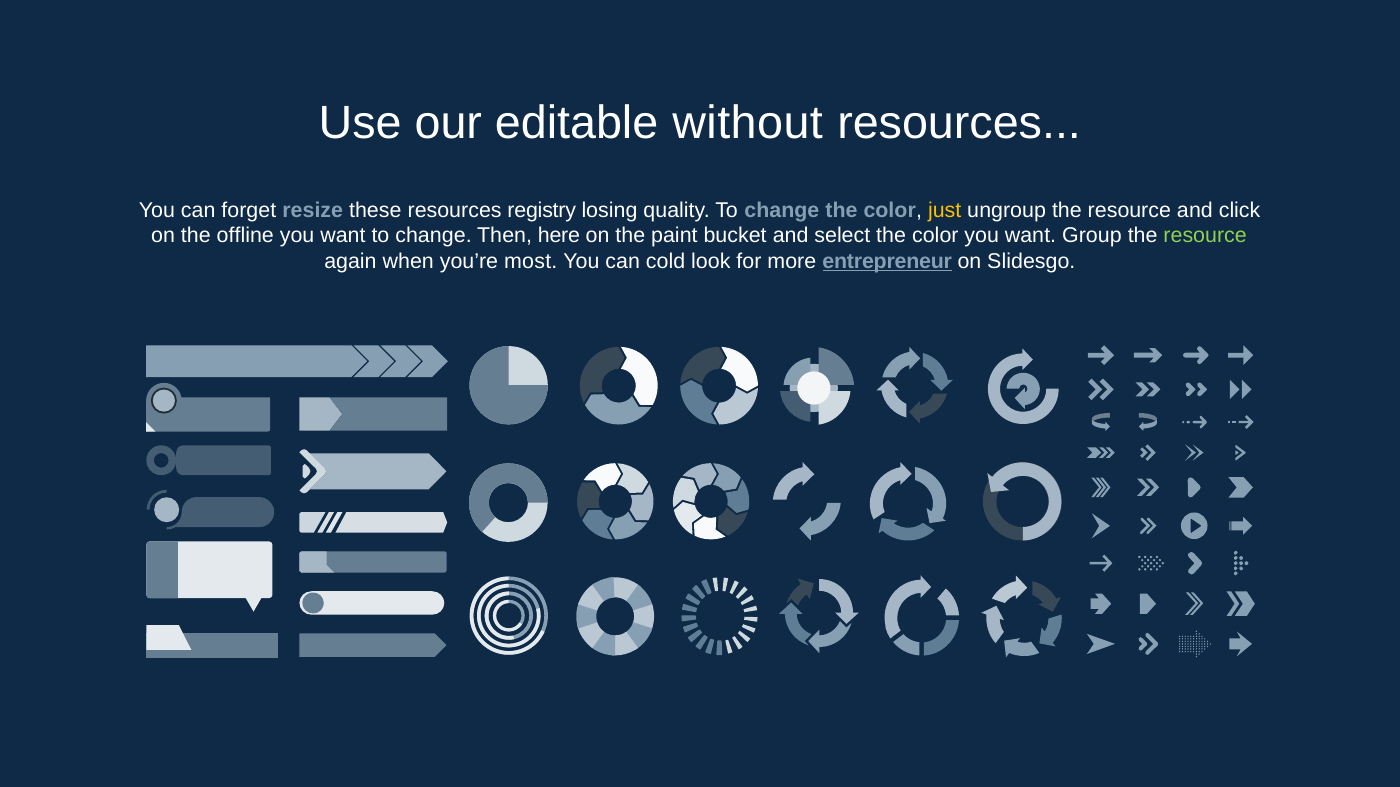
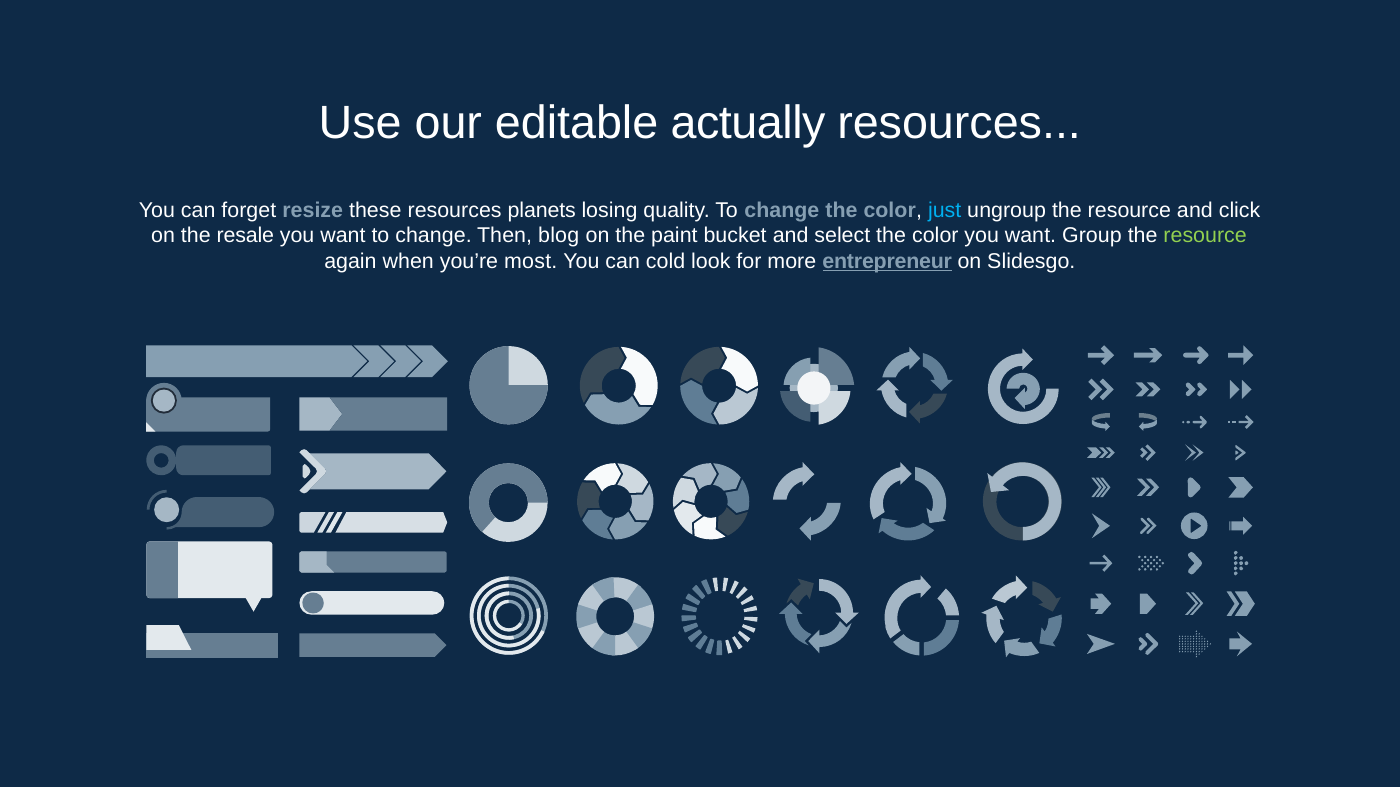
without: without -> actually
registry: registry -> planets
just colour: yellow -> light blue
offline: offline -> resale
here: here -> blog
